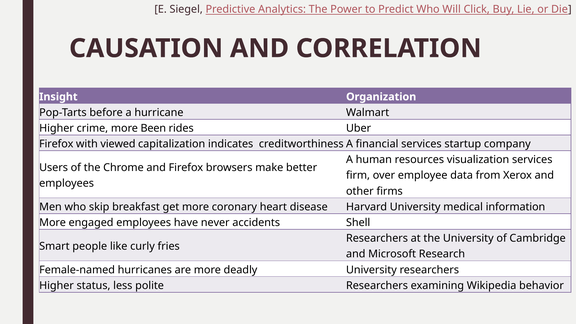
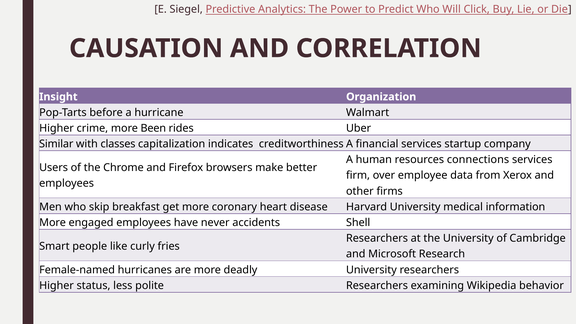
Firefox at (56, 144): Firefox -> Similar
viewed: viewed -> classes
visualization: visualization -> connections
